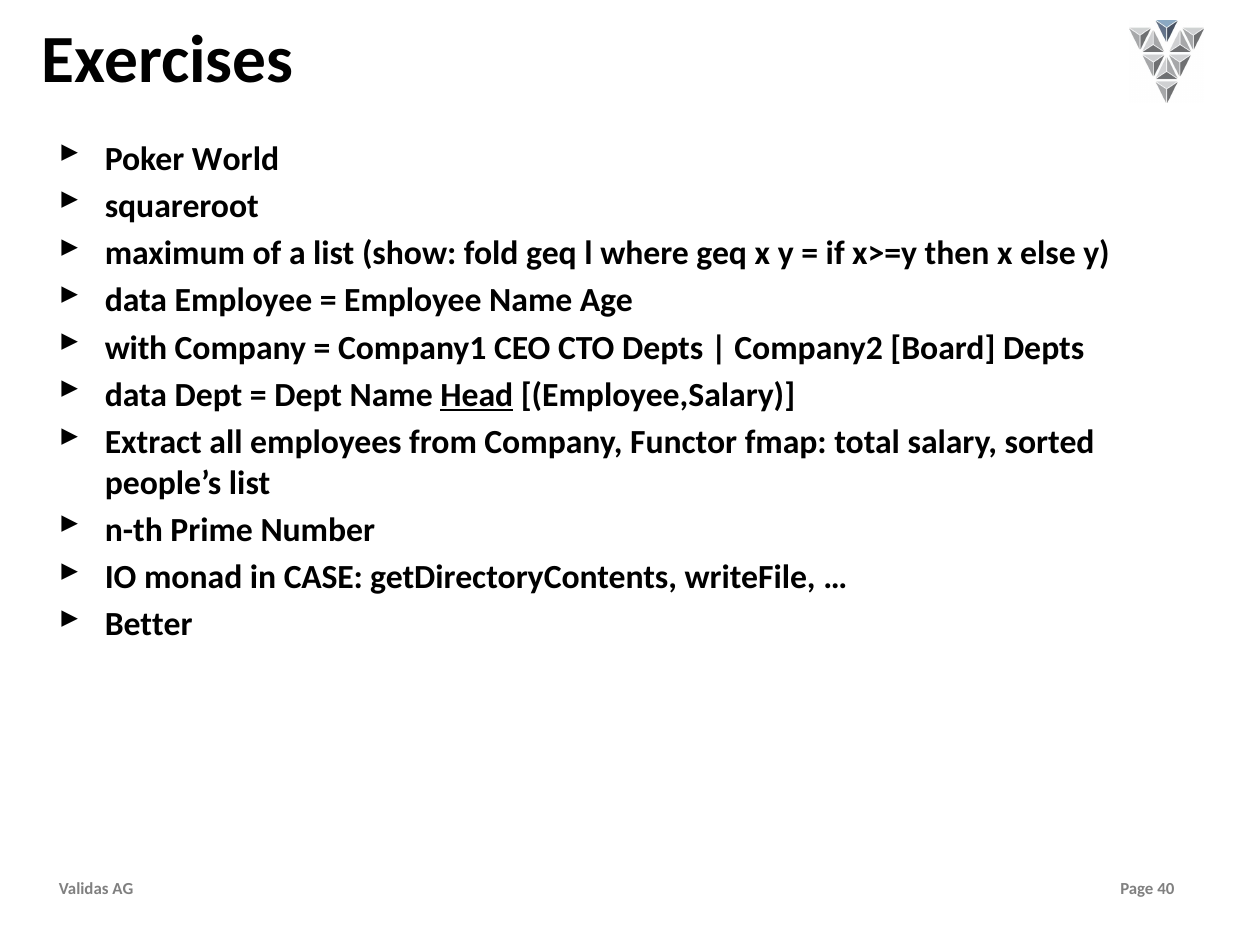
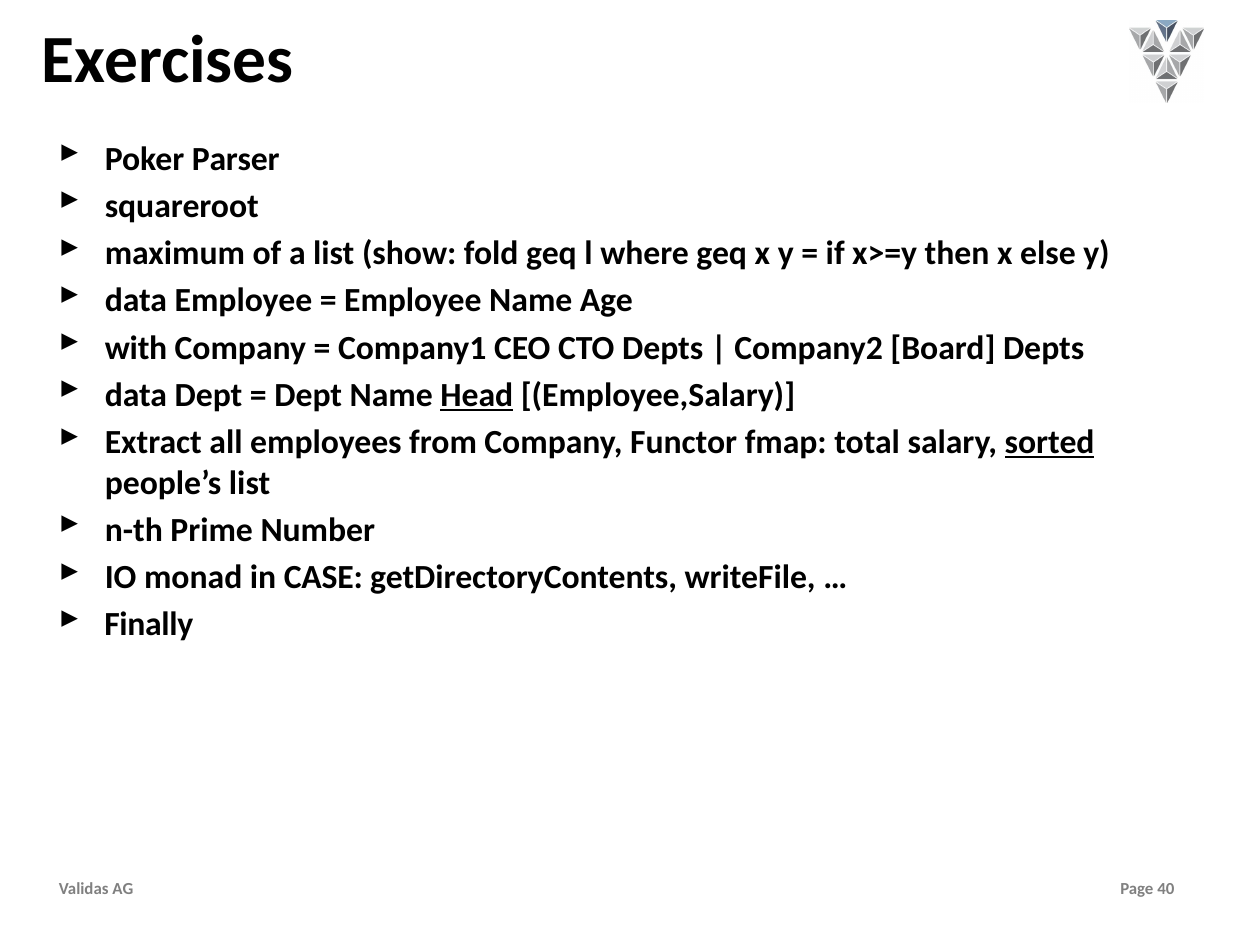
World: World -> Parser
sorted underline: none -> present
Better: Better -> Finally
